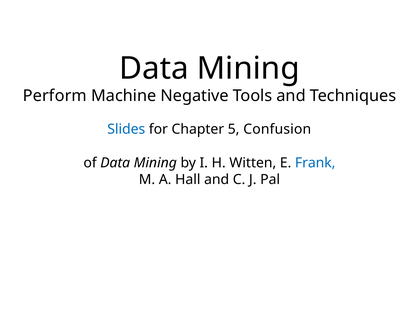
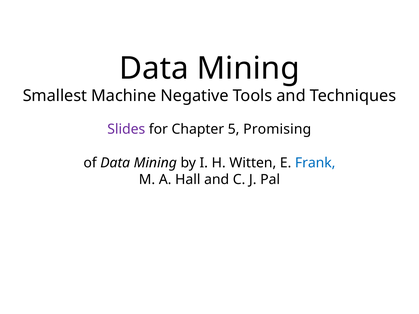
Perform: Perform -> Smallest
Slides colour: blue -> purple
Confusion: Confusion -> Promising
